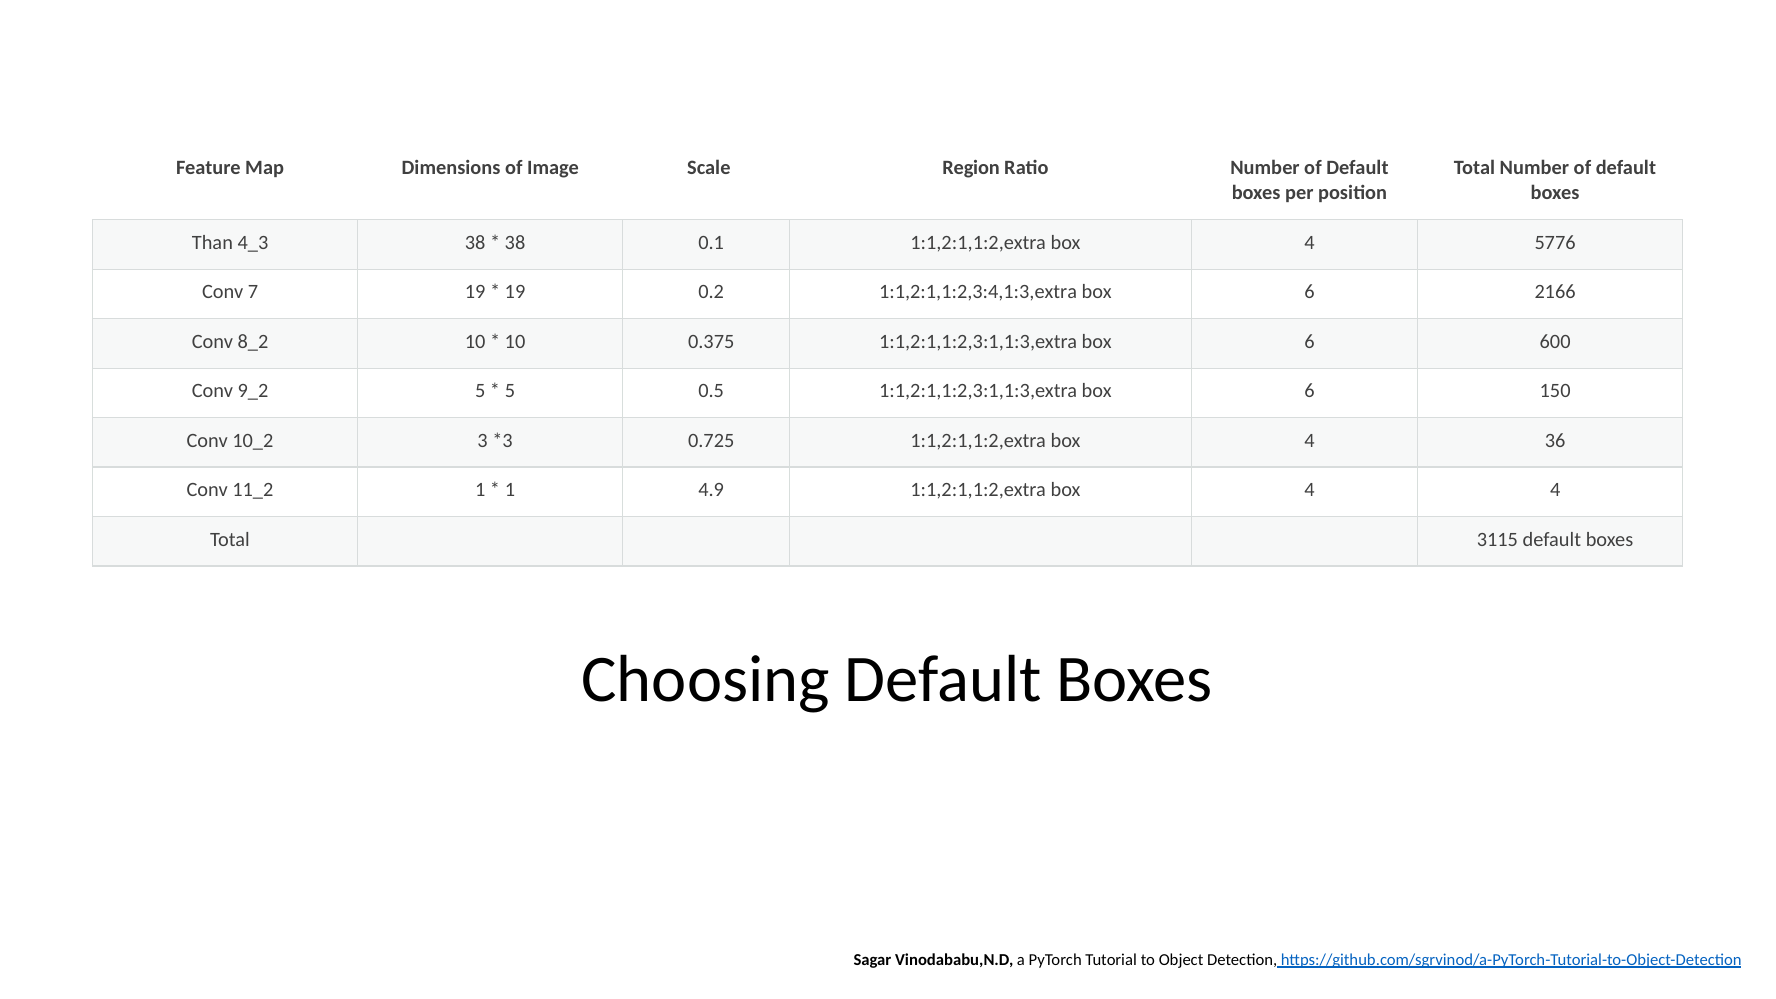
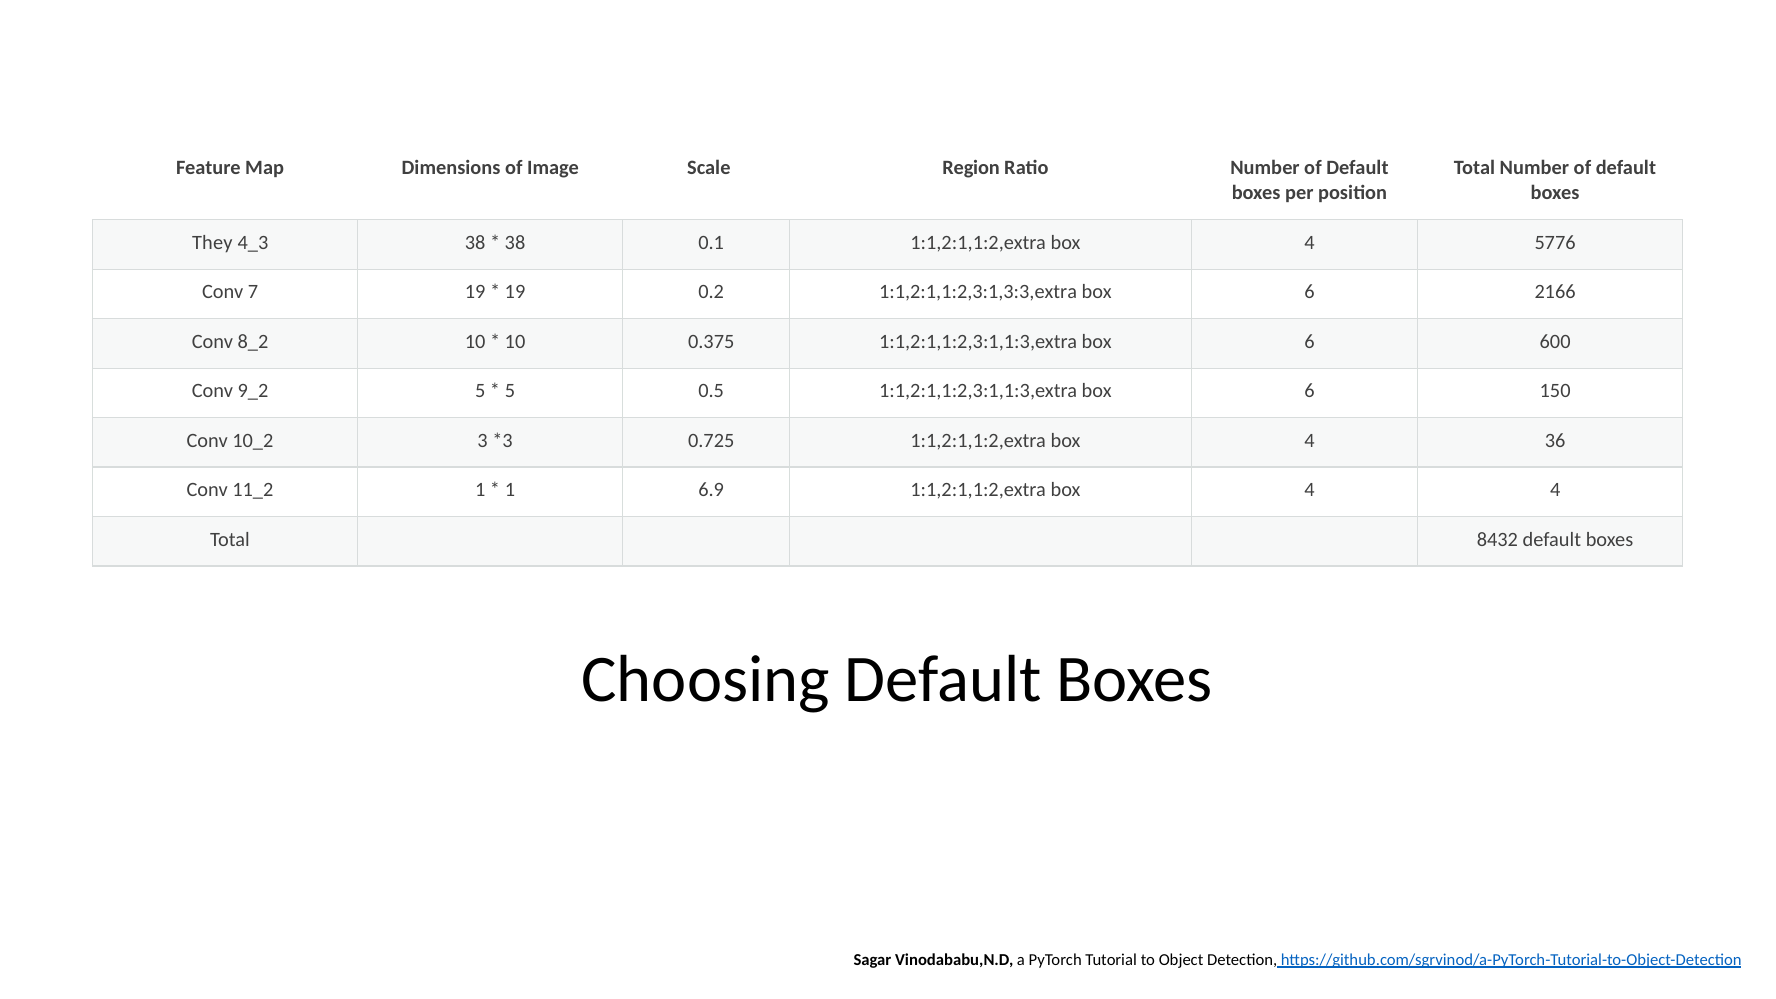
Than: Than -> They
1:1,2:1,1:2,3:4,1:3,extra: 1:1,2:1,1:2,3:4,1:3,extra -> 1:1,2:1,1:2,3:1,3:3,extra
4.9: 4.9 -> 6.9
3115: 3115 -> 8432
